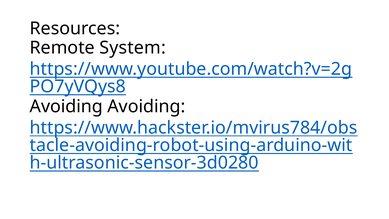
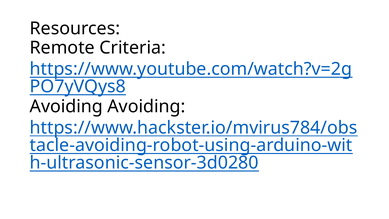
System: System -> Criteria
